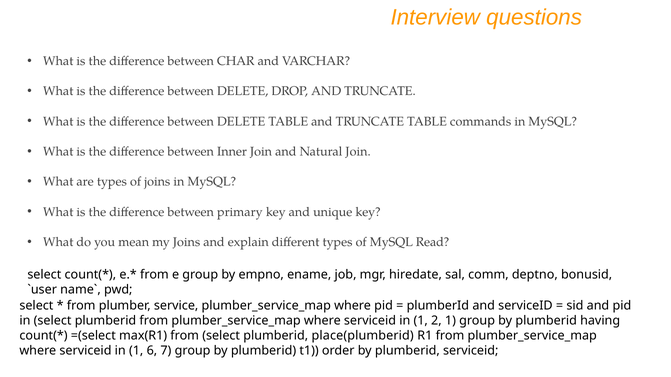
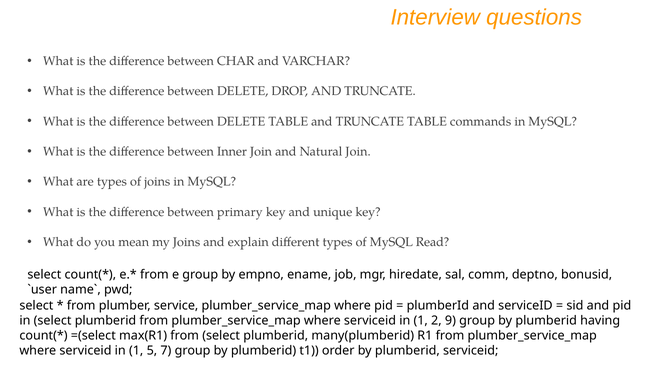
2 1: 1 -> 9
place(plumberid: place(plumberid -> many(plumberid
6: 6 -> 5
